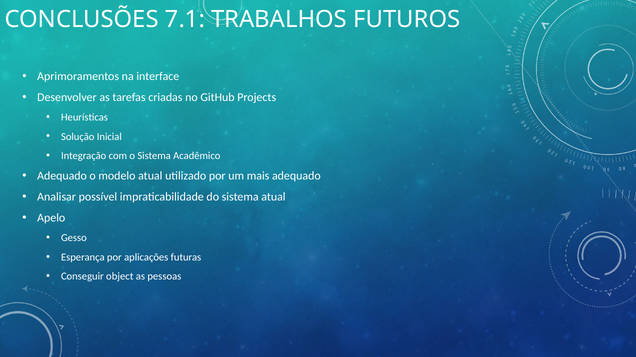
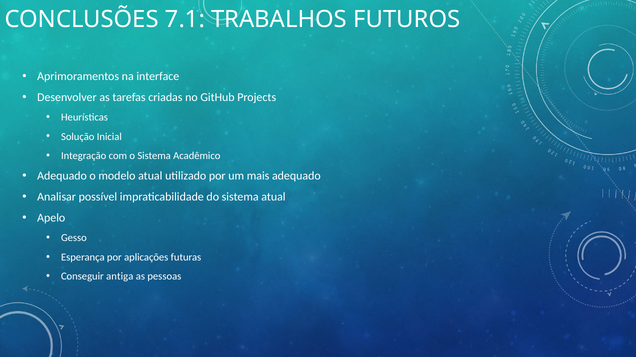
object: object -> antiga
